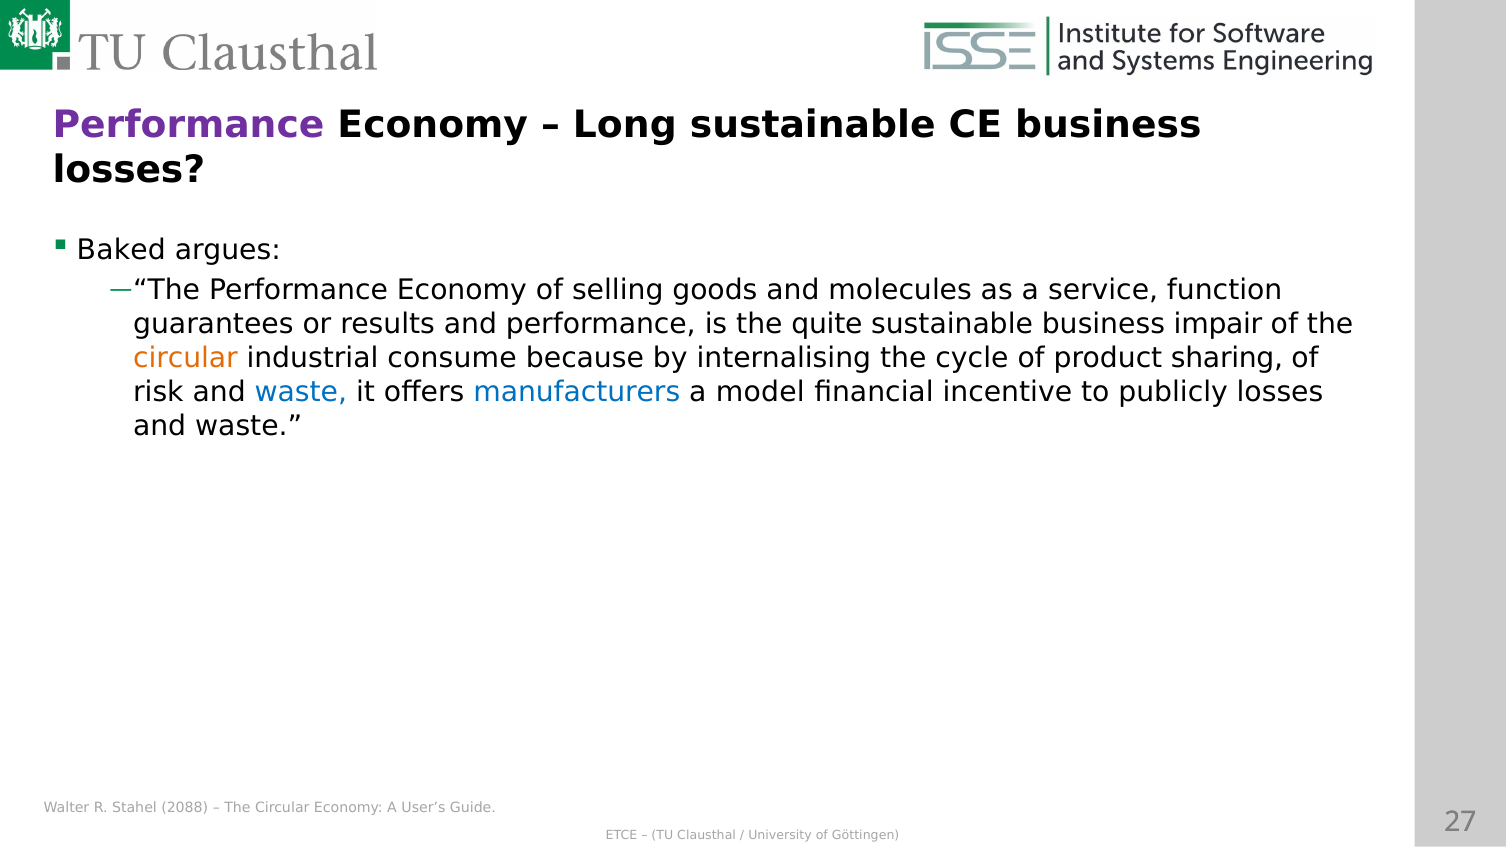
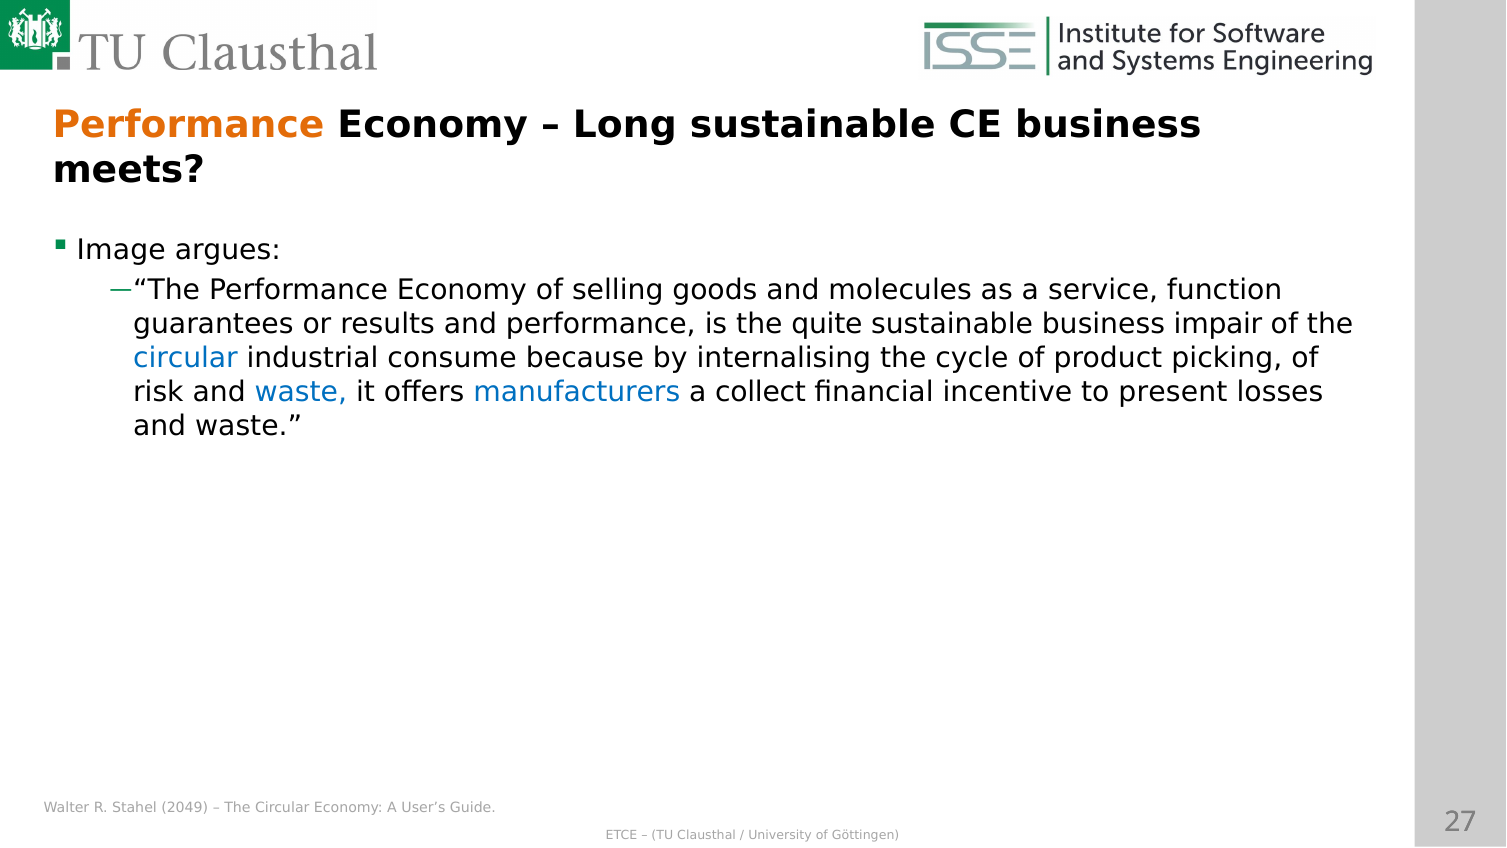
Performance at (188, 125) colour: purple -> orange
losses at (129, 170): losses -> meets
Baked: Baked -> Image
circular at (185, 358) colour: orange -> blue
sharing: sharing -> picking
model: model -> collect
publicly: publicly -> present
2088: 2088 -> 2049
